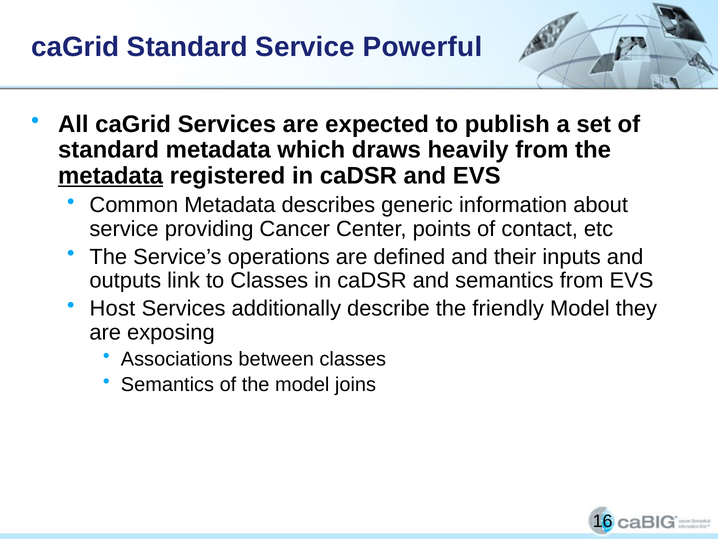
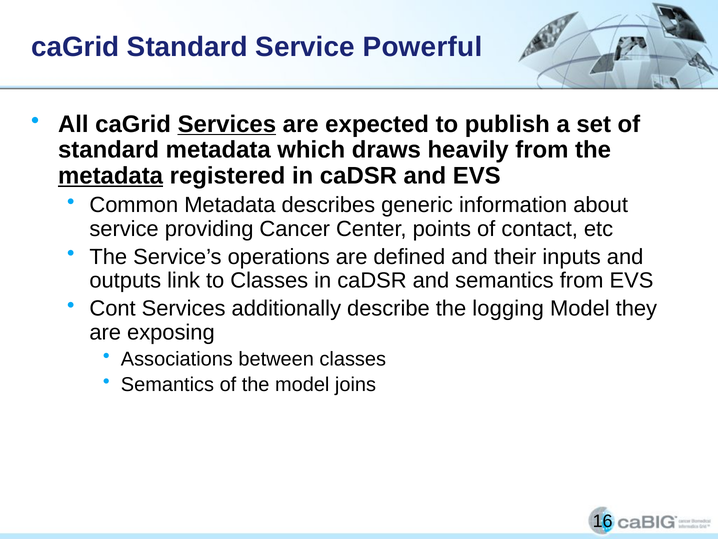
Services at (227, 124) underline: none -> present
Host: Host -> Cont
friendly: friendly -> logging
